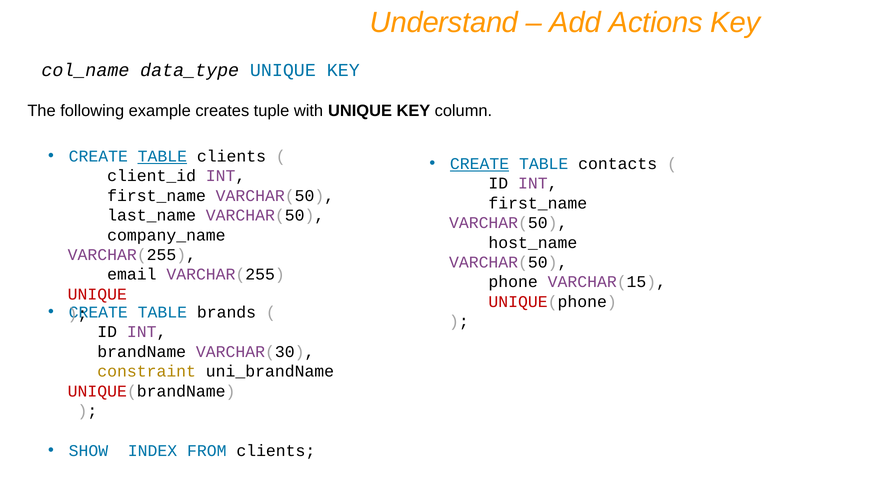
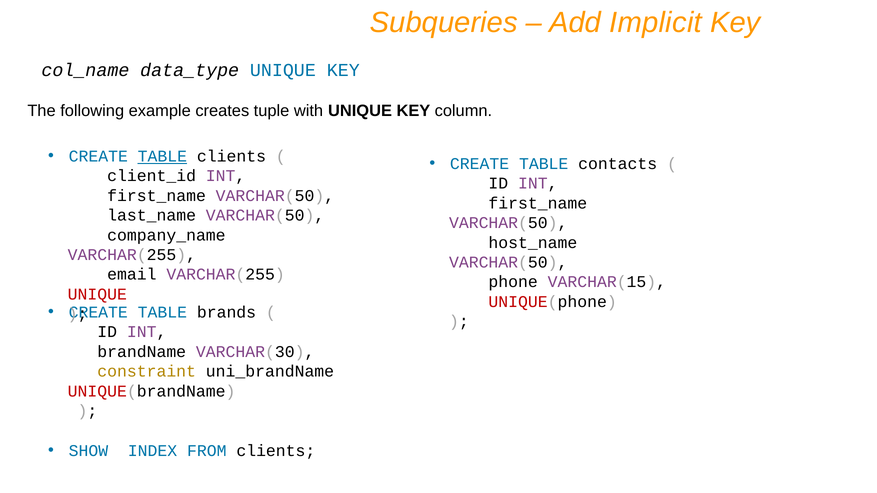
Understand: Understand -> Subqueries
Actions: Actions -> Implicit
CREATE at (480, 164) underline: present -> none
